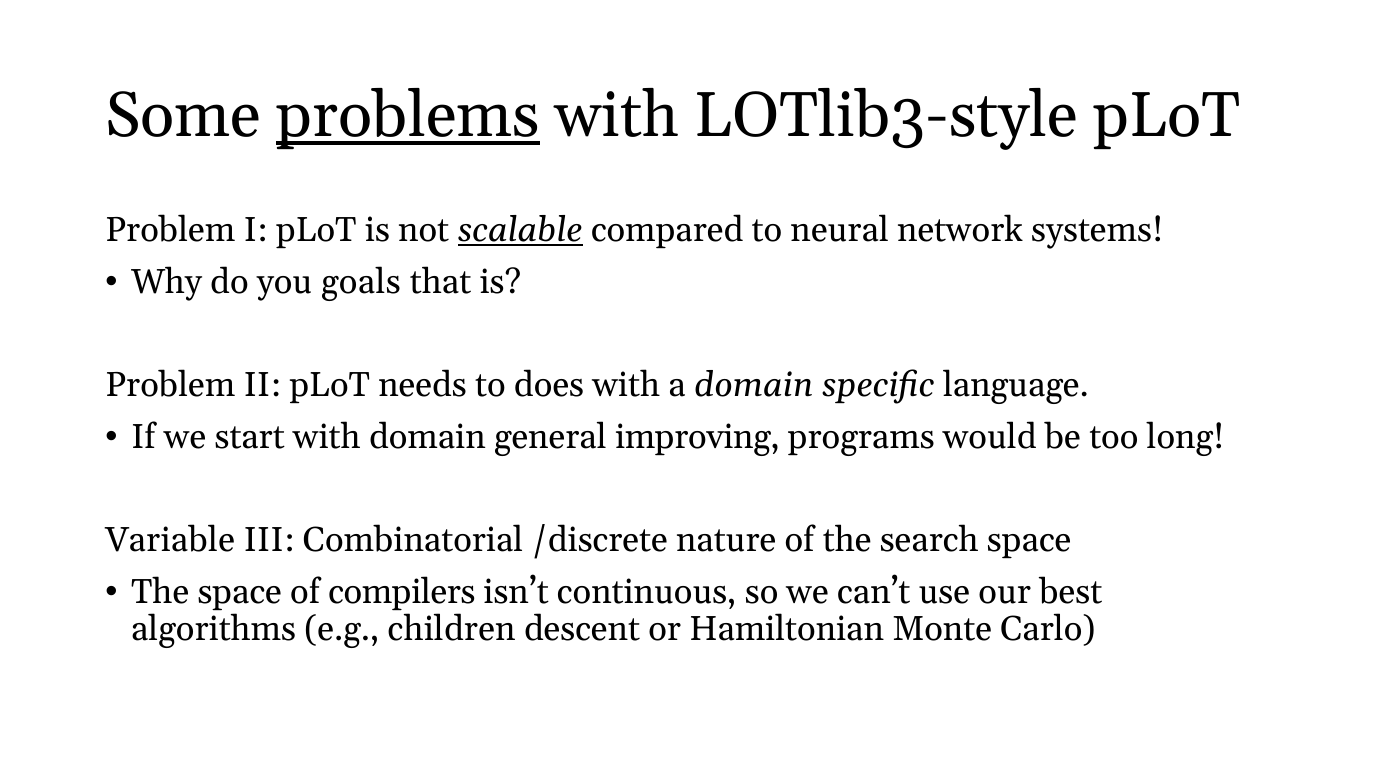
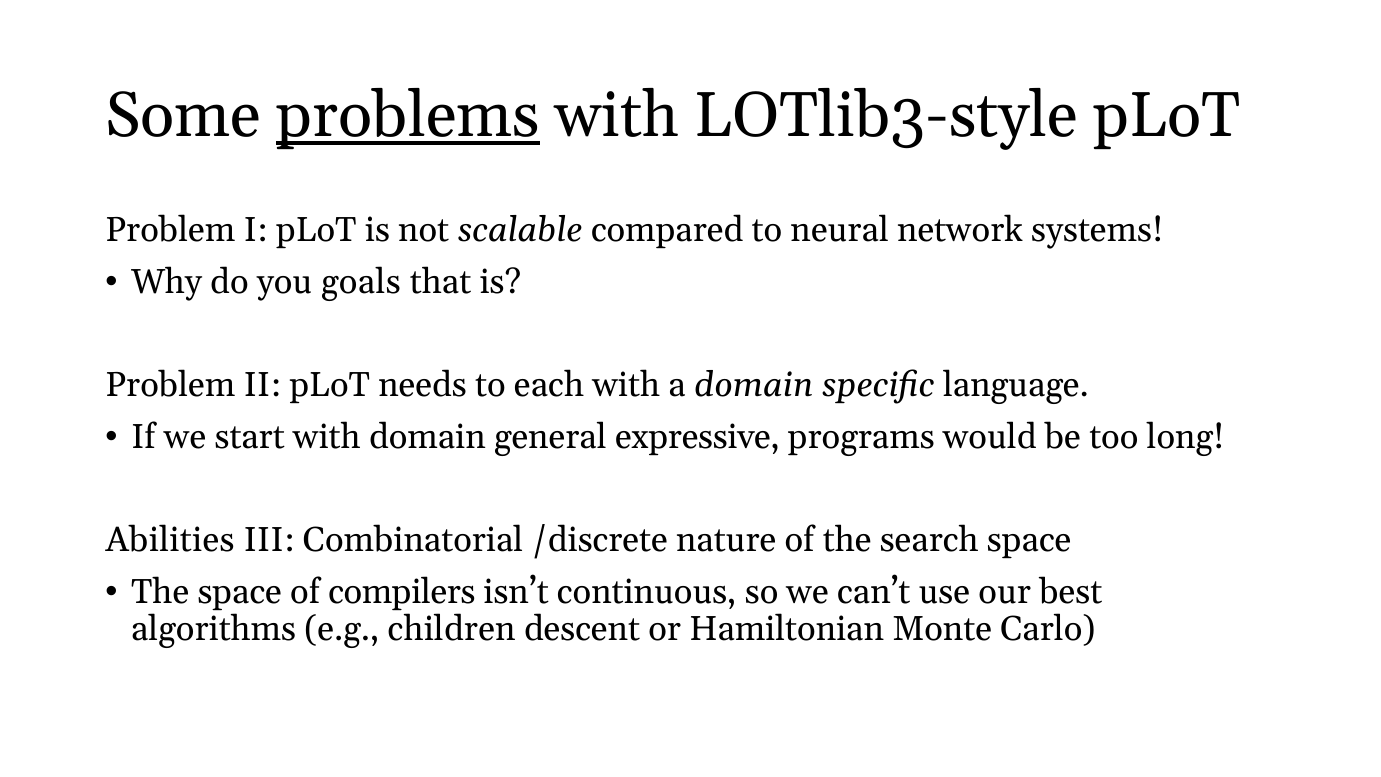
scalable underline: present -> none
does: does -> each
improving: improving -> expressive
Variable: Variable -> Abilities
